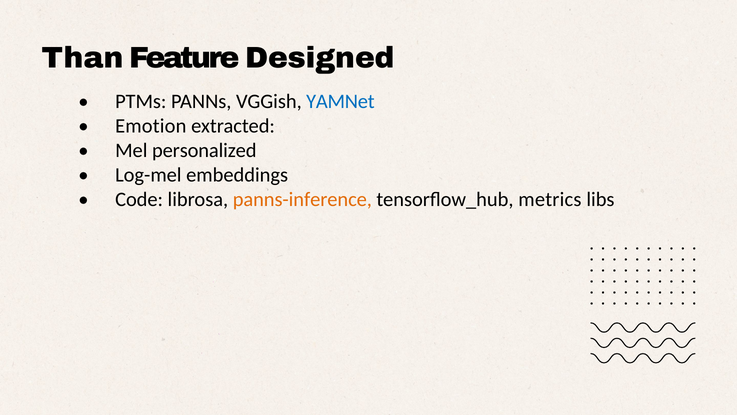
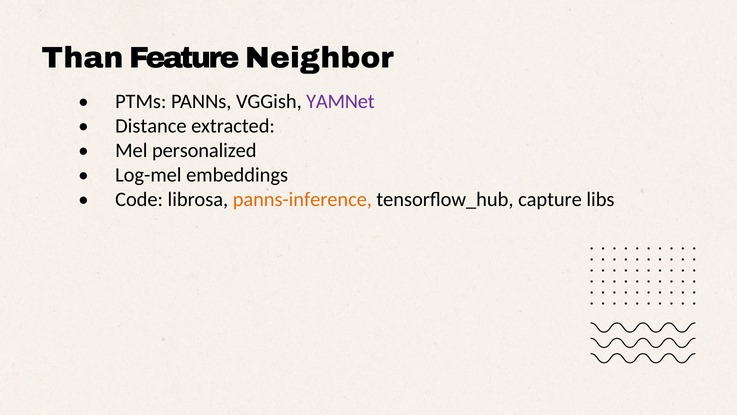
Designed: Designed -> Neighbor
YAMNet colour: blue -> purple
Emotion: Emotion -> Distance
metrics: metrics -> capture
